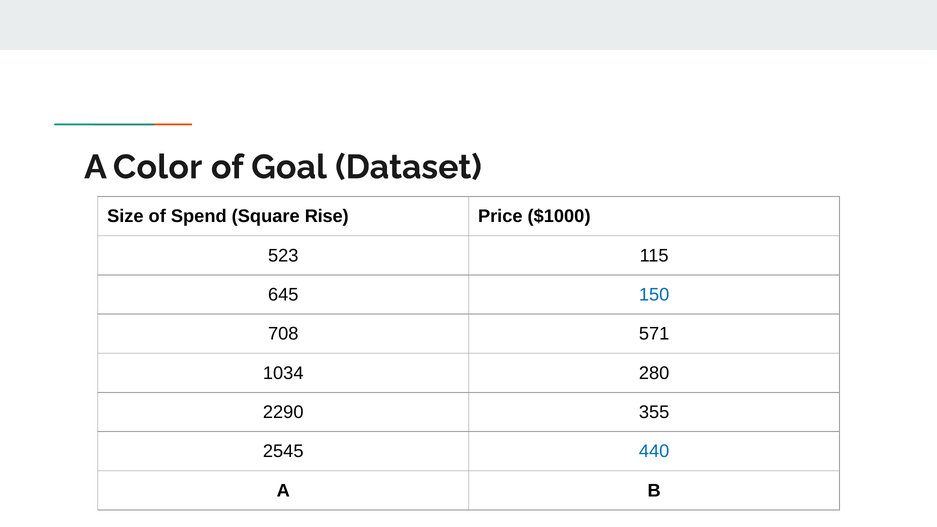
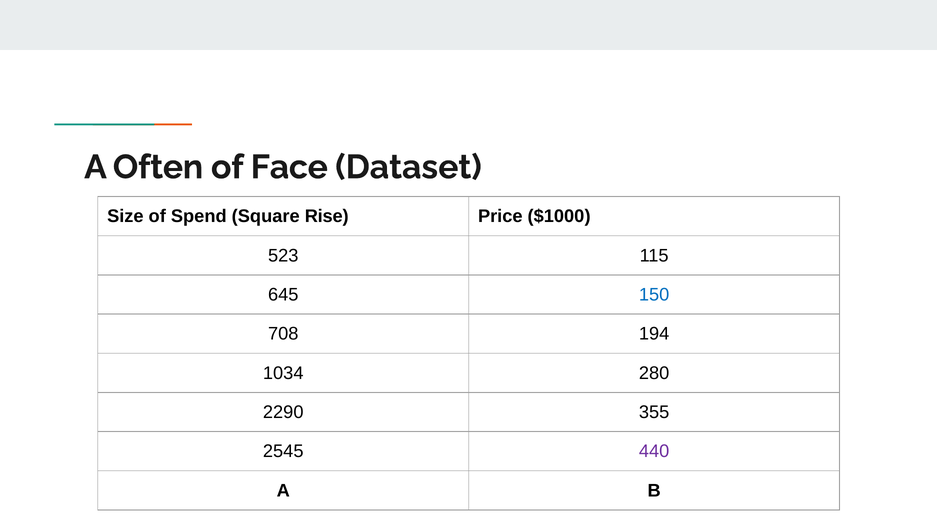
Color: Color -> Often
Goal: Goal -> Face
571: 571 -> 194
440 colour: blue -> purple
